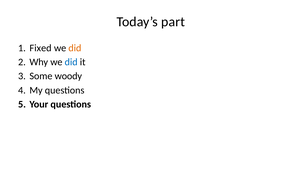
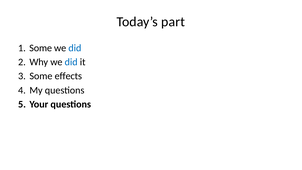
Fixed at (41, 48): Fixed -> Some
did at (75, 48) colour: orange -> blue
woody: woody -> effects
